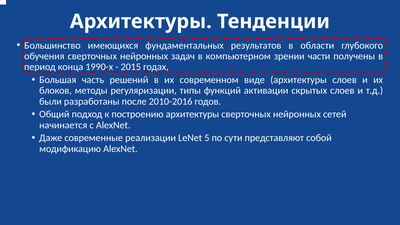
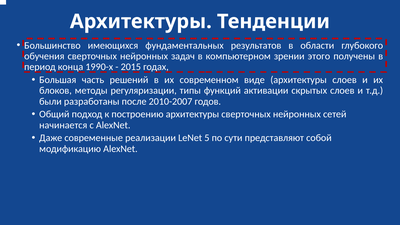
части: части -> этого
2010-2016: 2010-2016 -> 2010-2007
